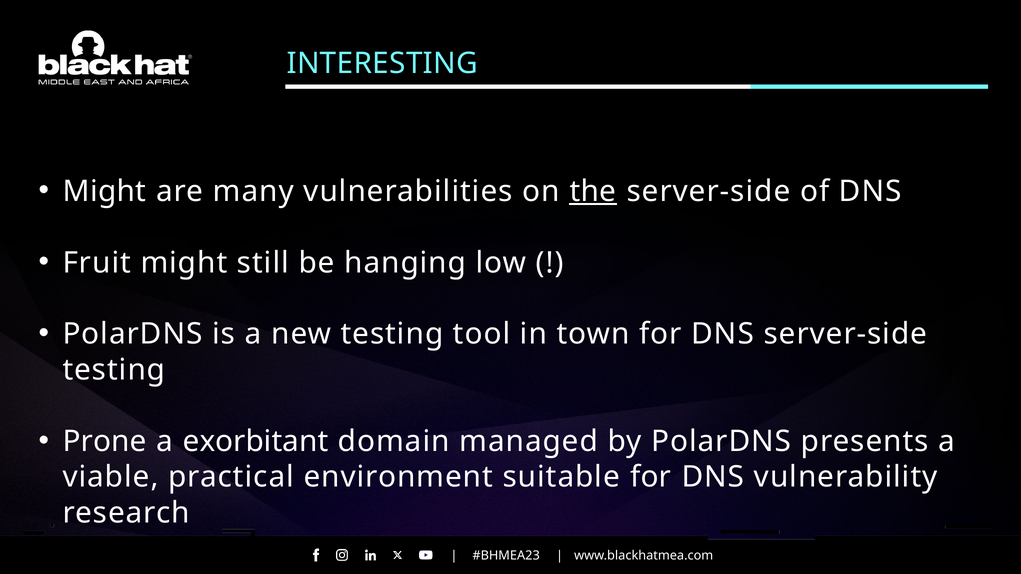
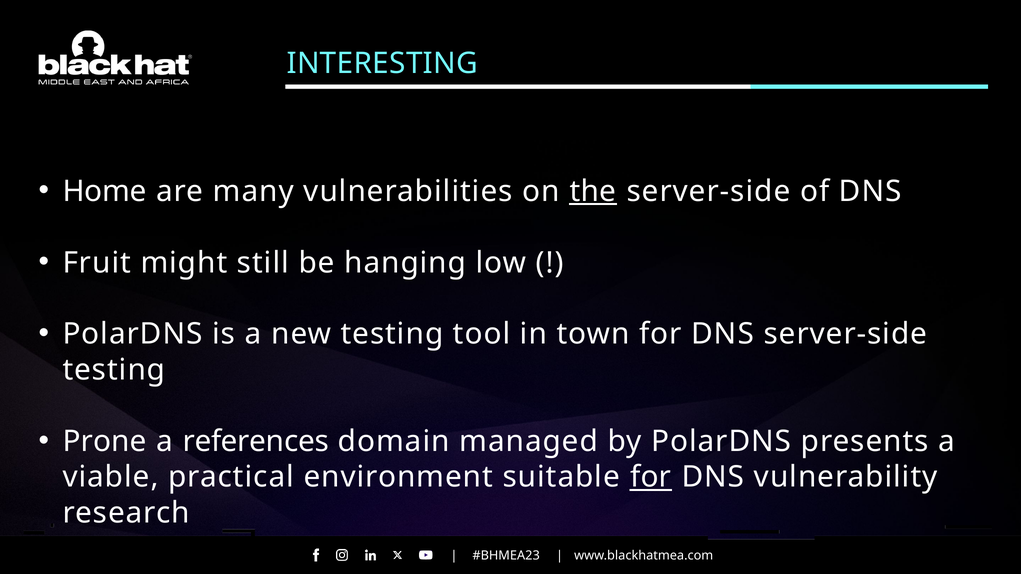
Might at (104, 191): Might -> Home
exorbitant: exorbitant -> references
for at (651, 477) underline: none -> present
